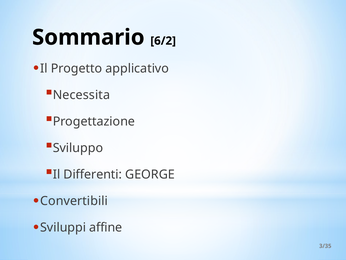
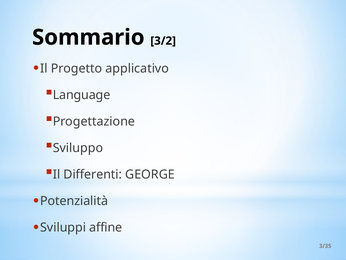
6/2: 6/2 -> 3/2
Necessita: Necessita -> Language
Convertibili: Convertibili -> Potenzialità
